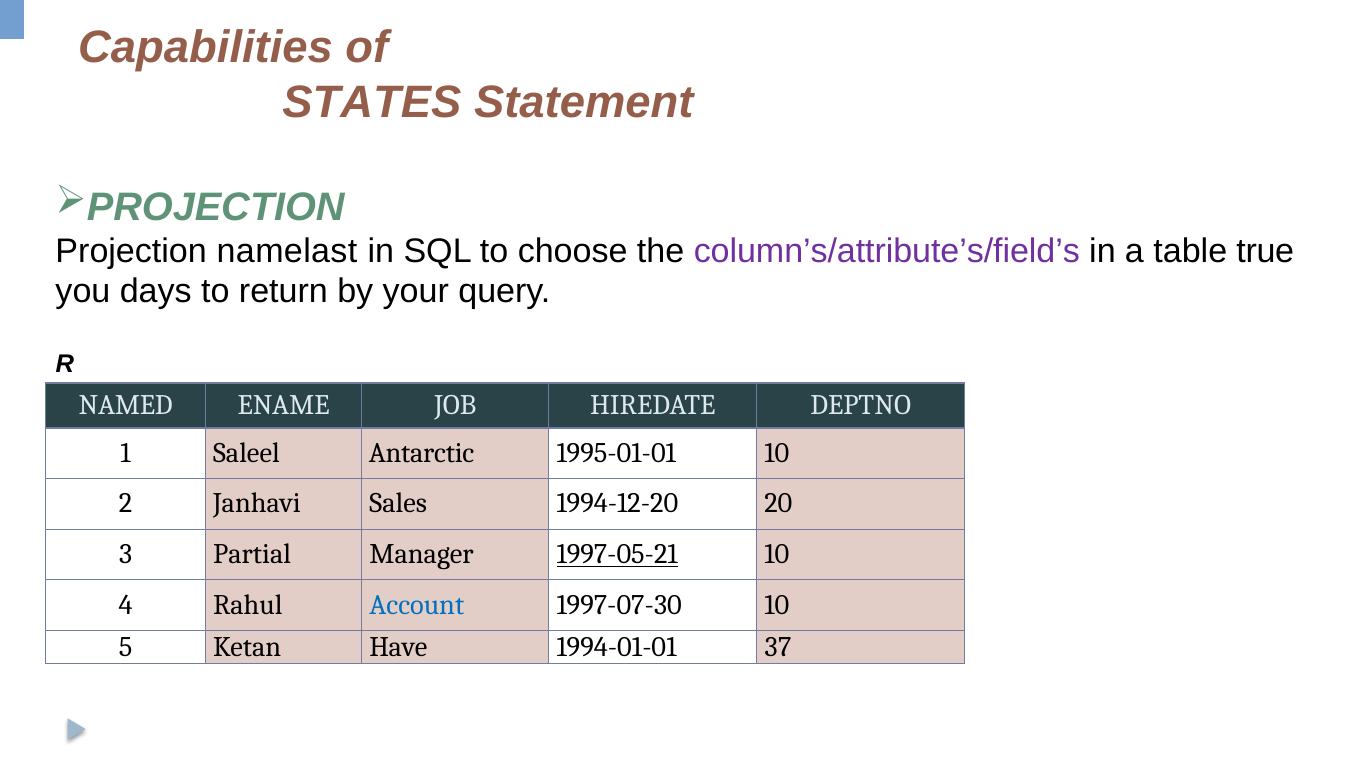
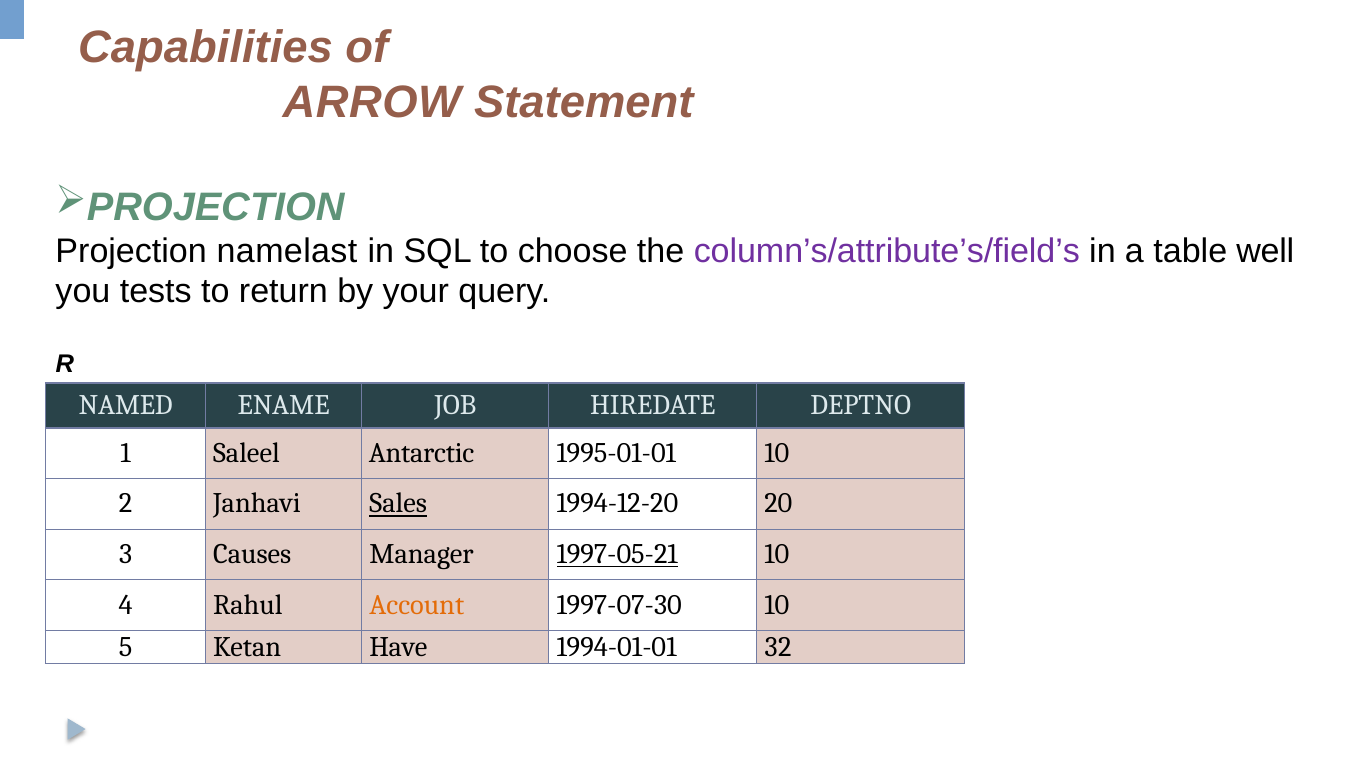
STATES: STATES -> ARROW
true: true -> well
days: days -> tests
Sales underline: none -> present
Partial: Partial -> Causes
Account colour: blue -> orange
37: 37 -> 32
